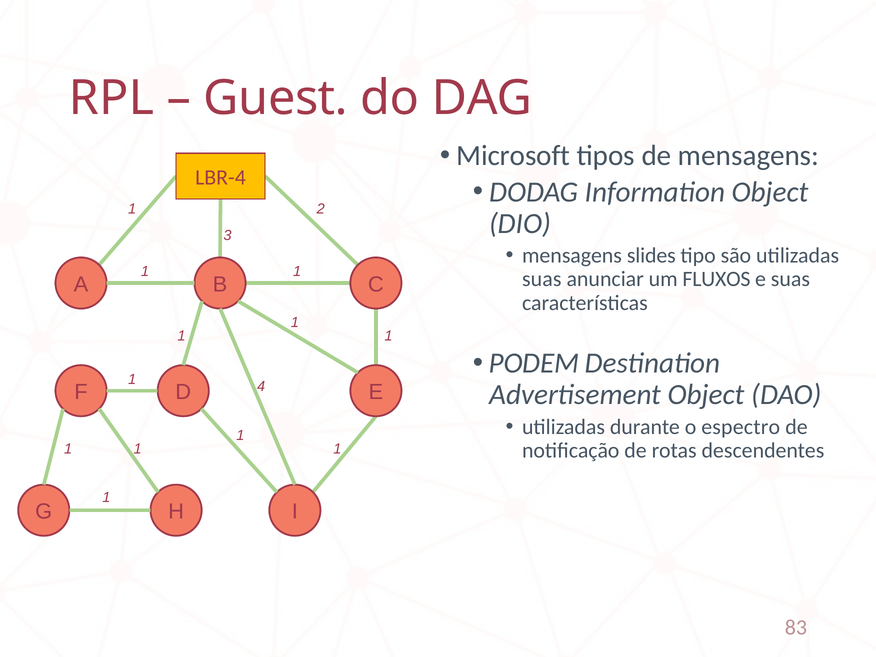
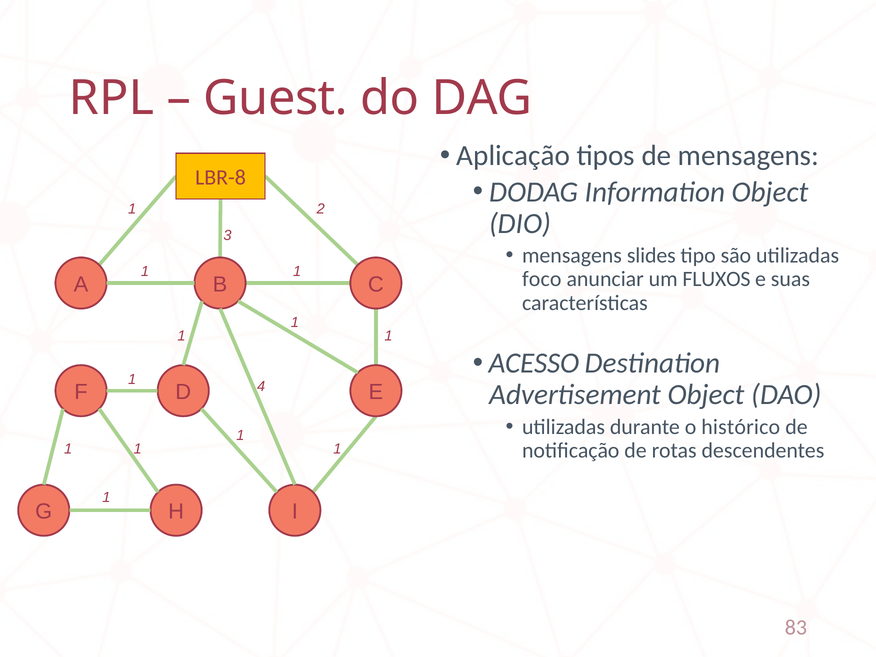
Microsoft: Microsoft -> Aplicação
LBR-4: LBR-4 -> LBR-8
suas at (542, 279): suas -> foco
PODEM: PODEM -> ACESSO
espectro: espectro -> histórico
